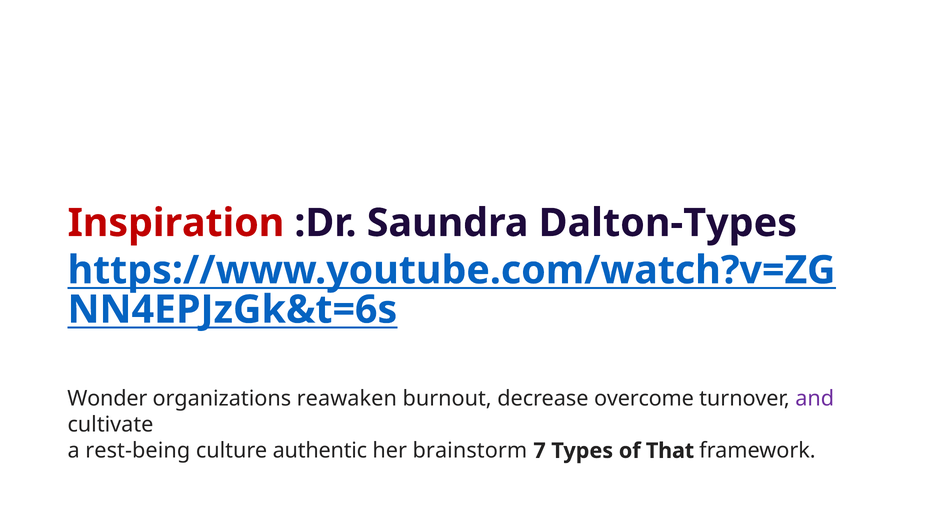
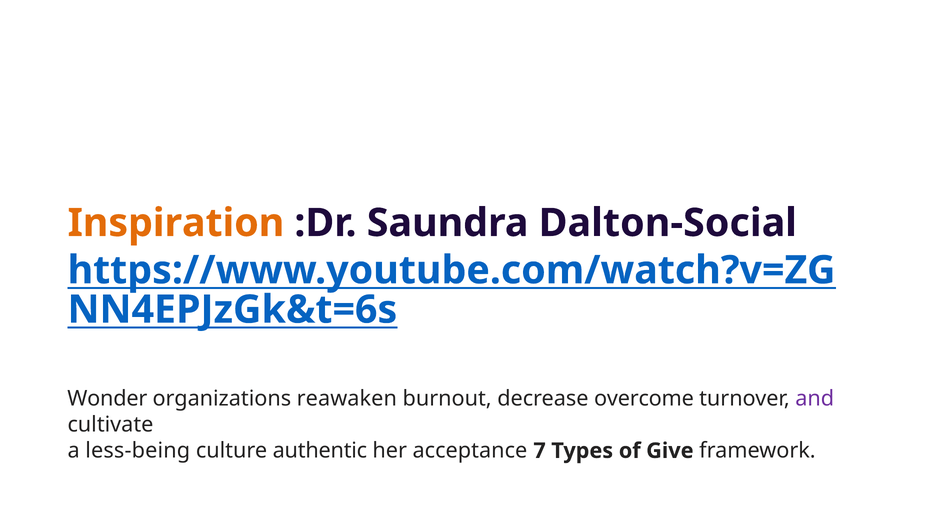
Inspiration colour: red -> orange
Dalton-Types: Dalton-Types -> Dalton-Social
rest-being: rest-being -> less-being
brainstorm: brainstorm -> acceptance
That: That -> Give
